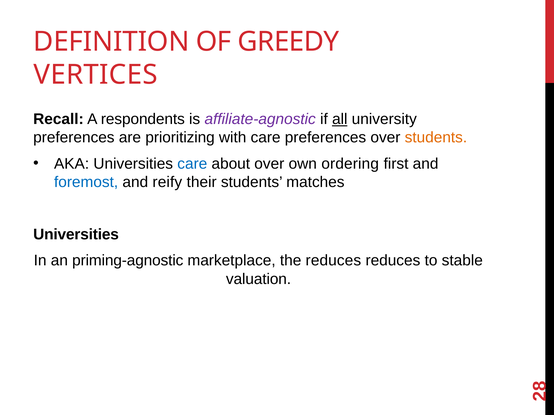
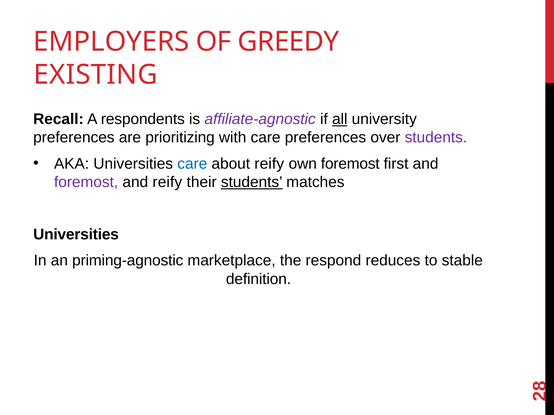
DEFINITION: DEFINITION -> EMPLOYERS
VERTICES: VERTICES -> EXISTING
students at (436, 138) colour: orange -> purple
about over: over -> reify
own ordering: ordering -> foremost
foremost at (86, 182) colour: blue -> purple
students at (252, 182) underline: none -> present
the reduces: reduces -> respond
valuation: valuation -> definition
